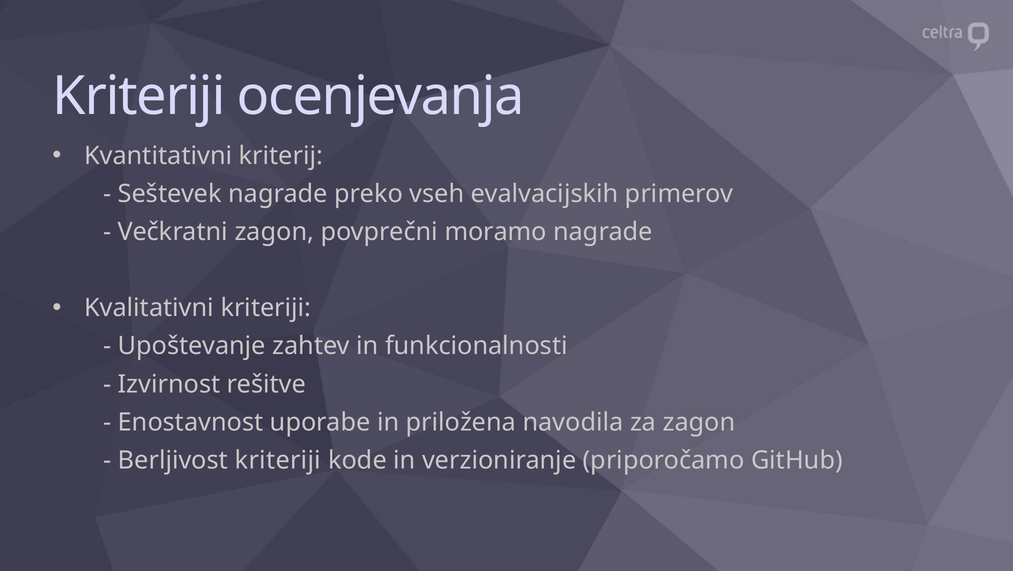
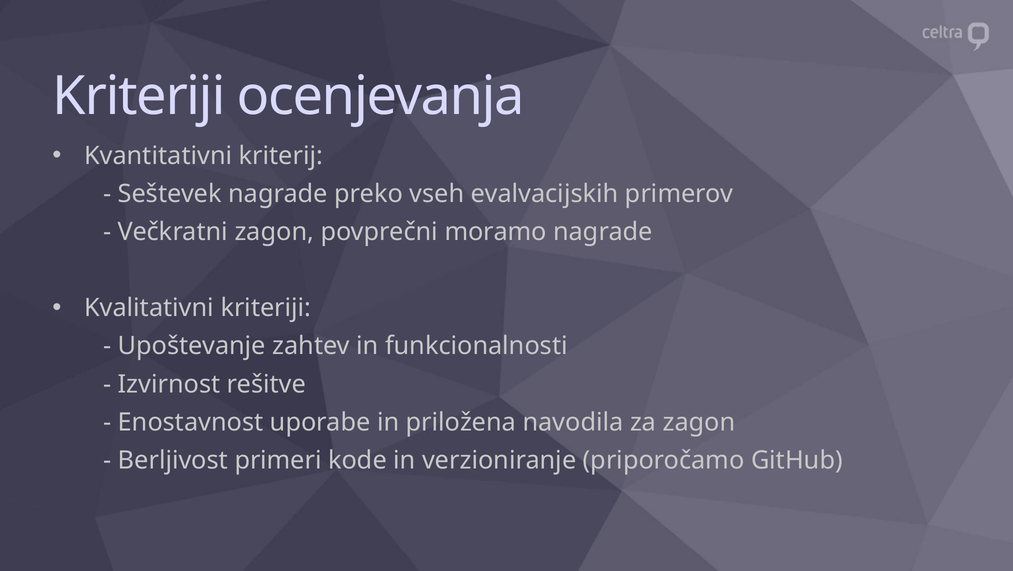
Berljivost kriteriji: kriteriji -> primeri
